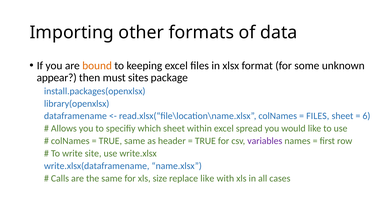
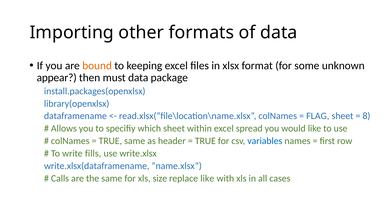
must sites: sites -> data
FILES at (318, 116): FILES -> FLAG
6: 6 -> 8
variables colour: purple -> blue
site: site -> fills
